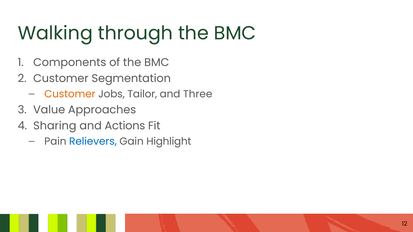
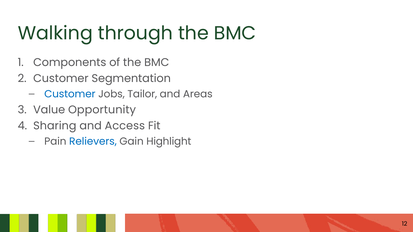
Customer at (70, 94) colour: orange -> blue
Three: Three -> Areas
Approaches: Approaches -> Opportunity
Actions: Actions -> Access
